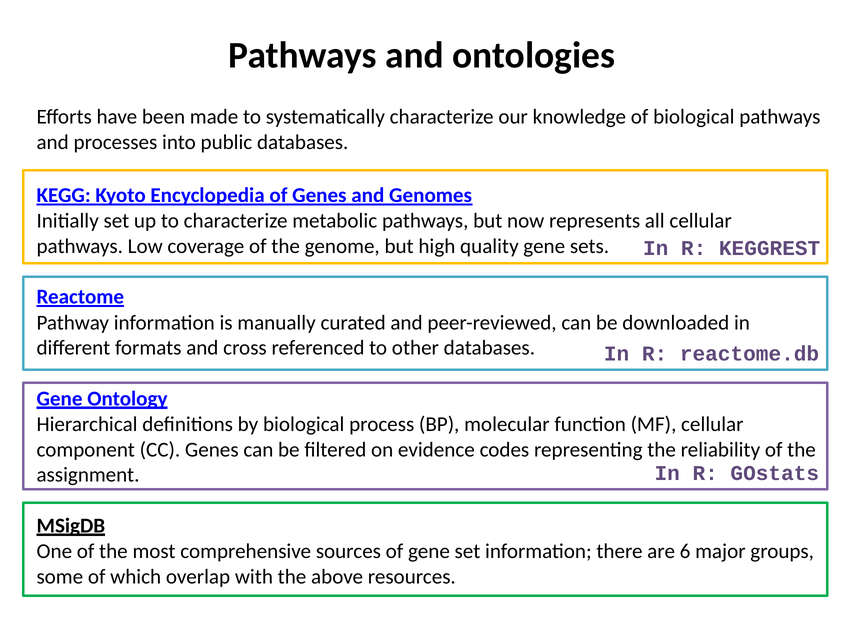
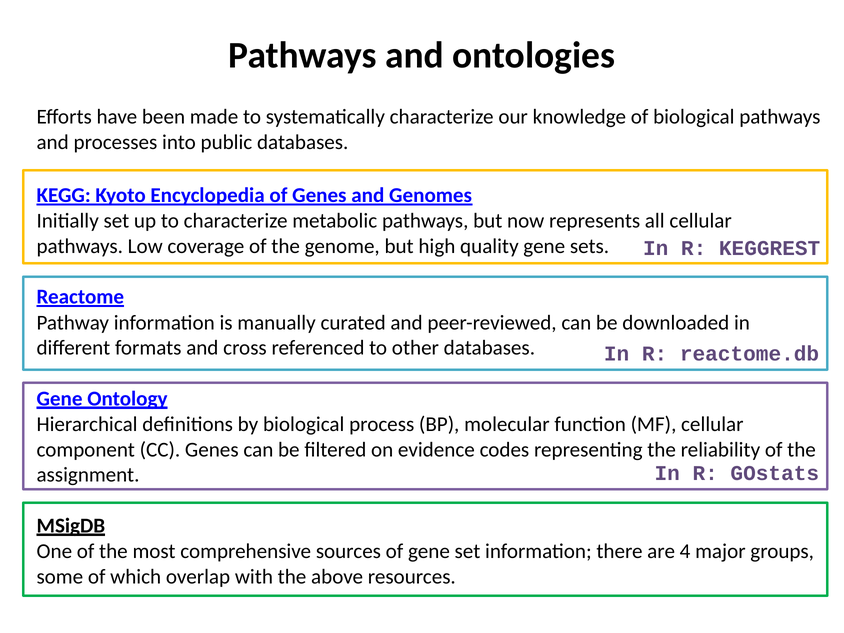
6: 6 -> 4
